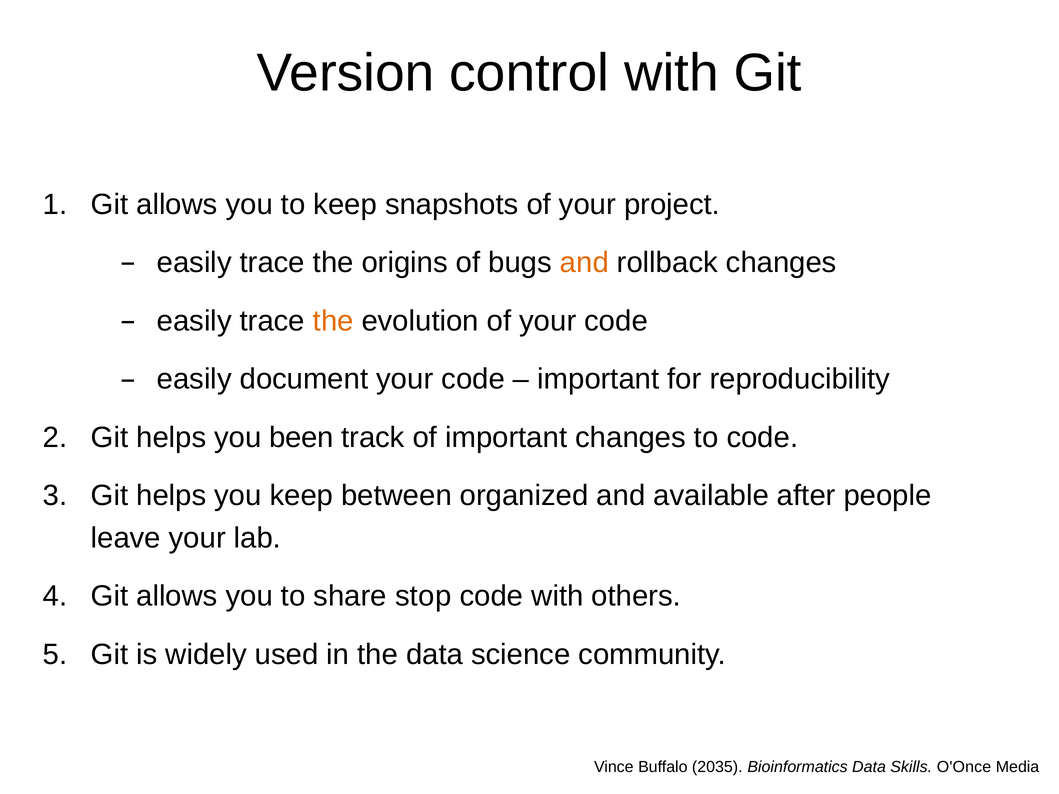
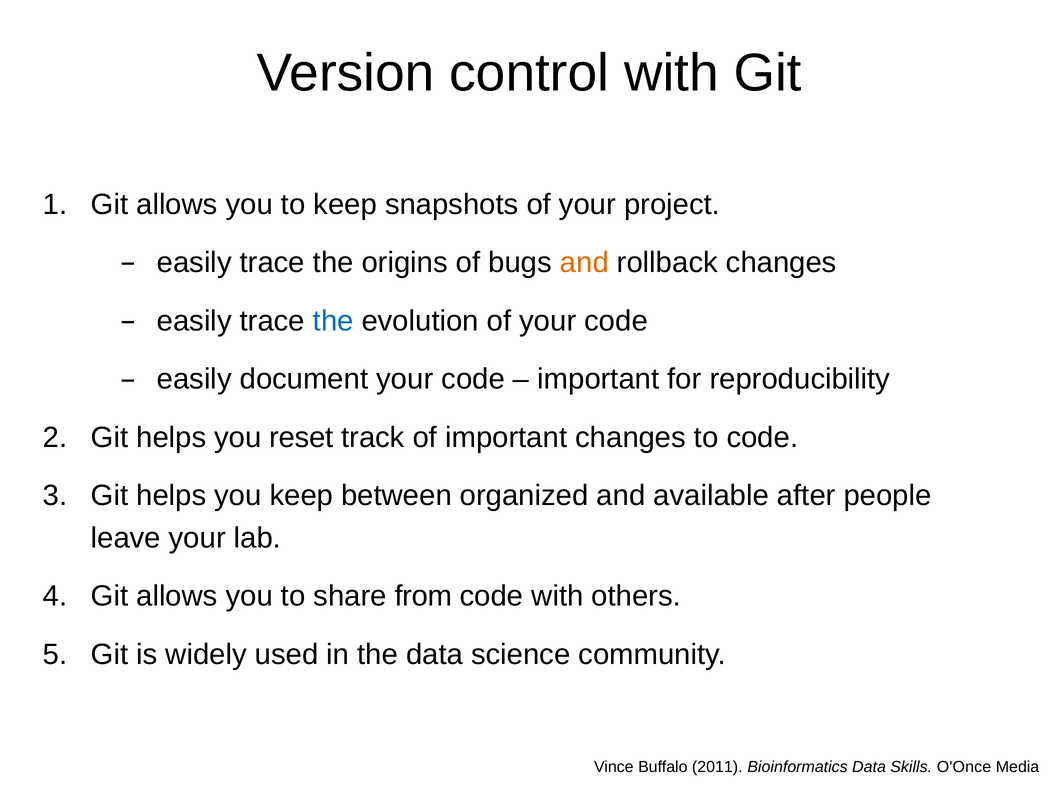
the at (333, 321) colour: orange -> blue
been: been -> reset
stop: stop -> from
2035: 2035 -> 2011
